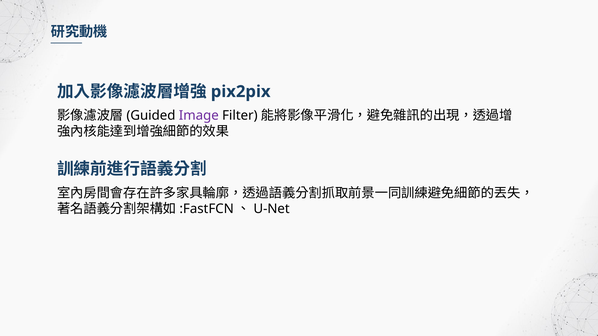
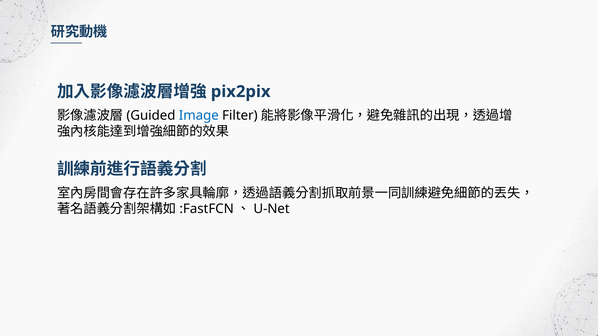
Image colour: purple -> blue
